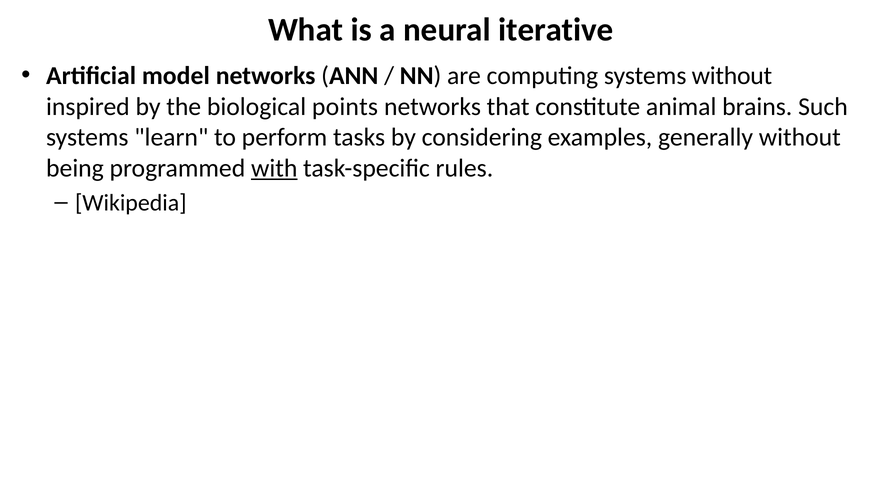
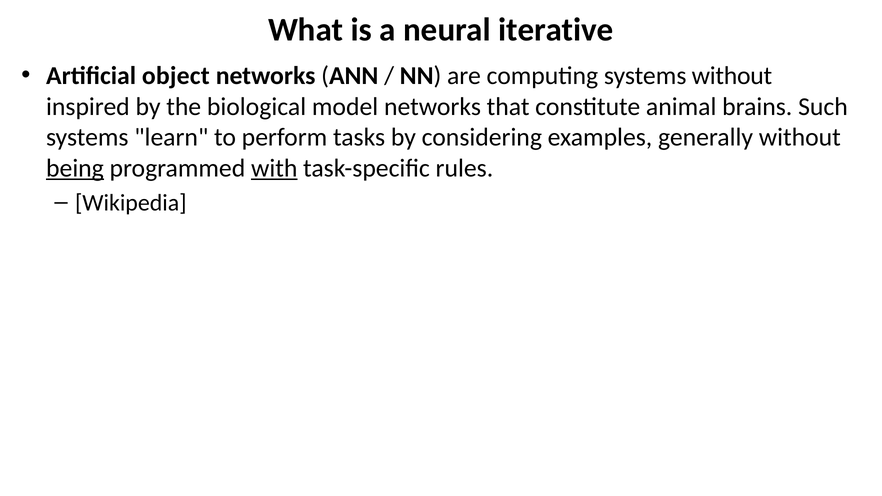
model: model -> object
points: points -> model
being underline: none -> present
